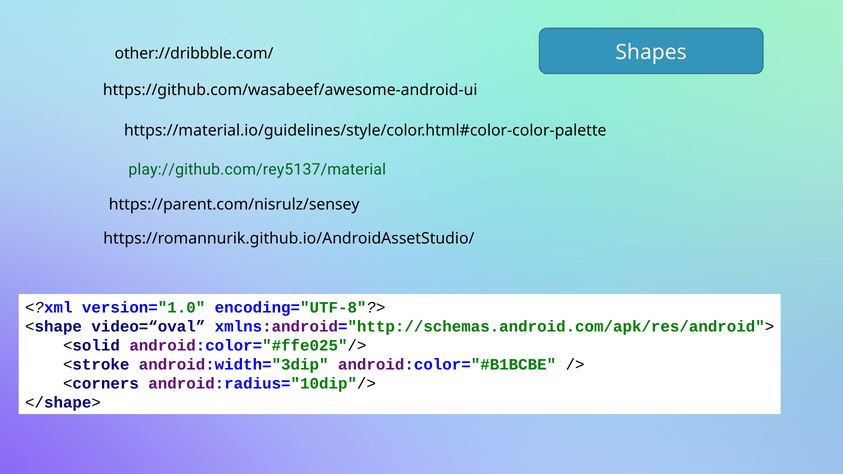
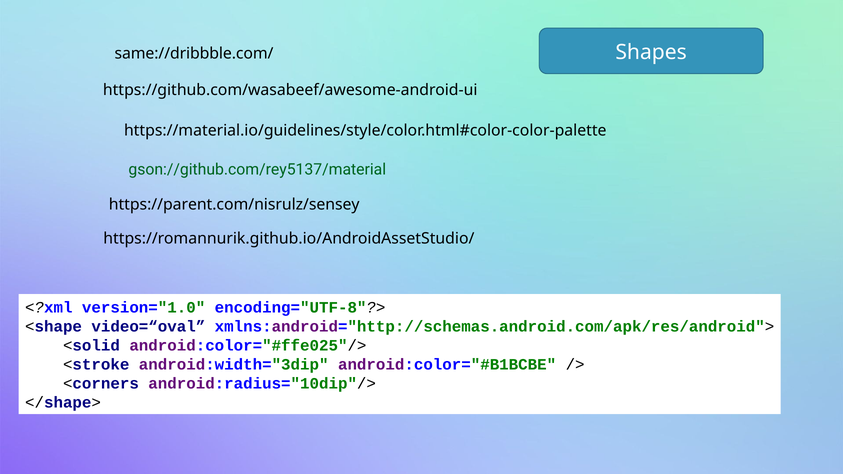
other://dribbble.com/: other://dribbble.com/ -> same://dribbble.com/
play://github.com/rey5137/material: play://github.com/rey5137/material -> gson://github.com/rey5137/material
